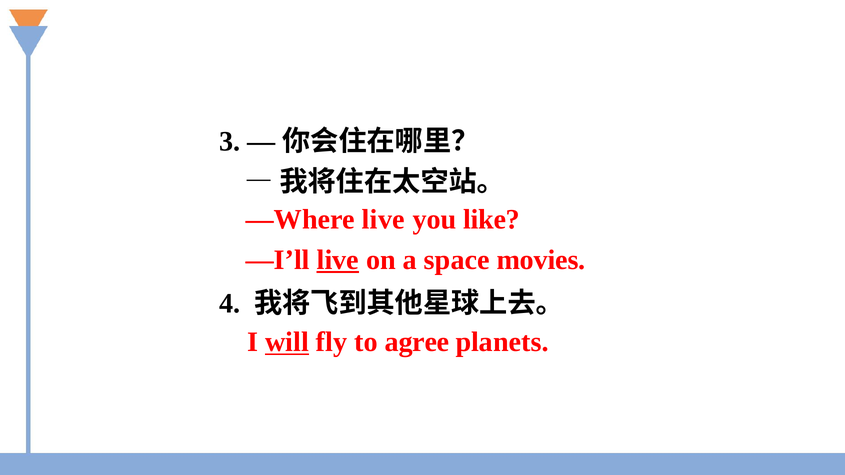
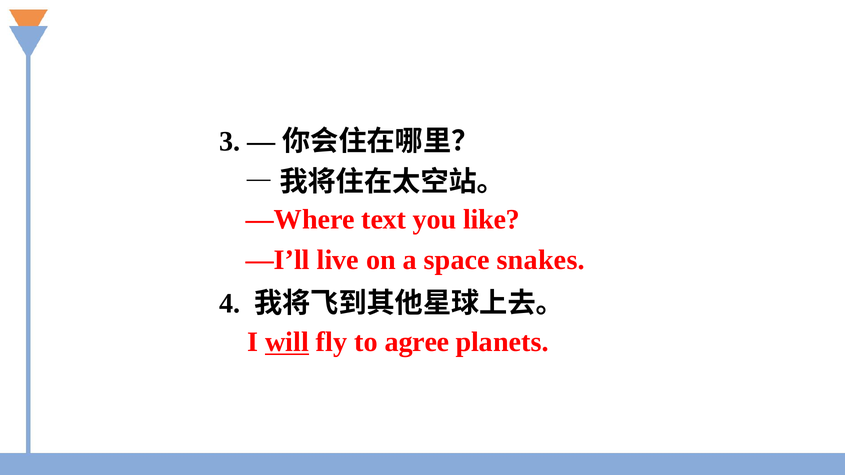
—Where live: live -> text
live at (338, 260) underline: present -> none
movies: movies -> snakes
